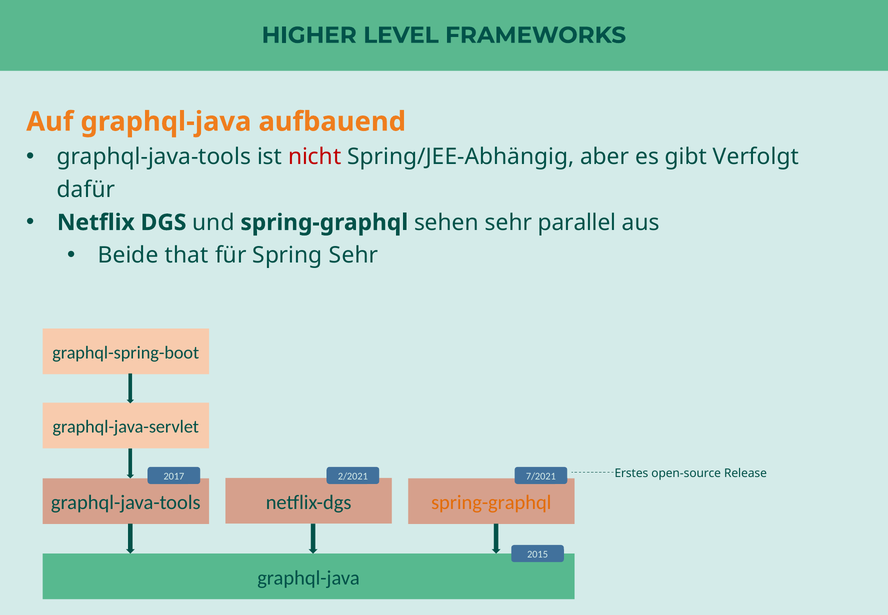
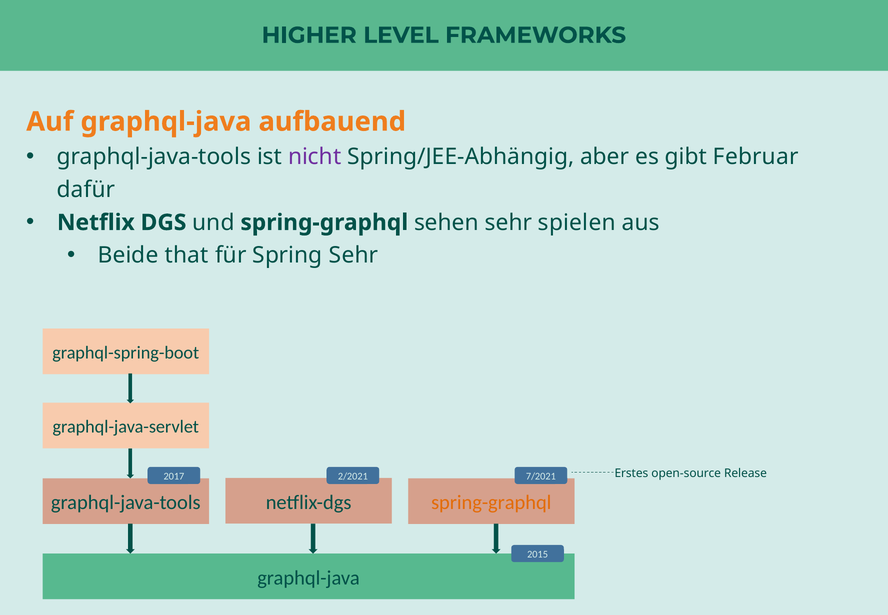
nicht colour: red -> purple
Verfolgt: Verfolgt -> Februar
parallel: parallel -> spielen
